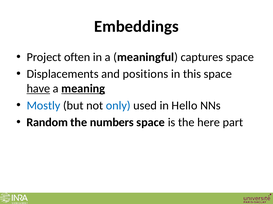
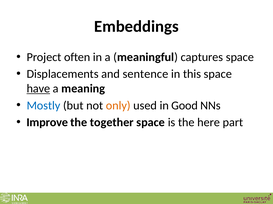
positions: positions -> sentence
meaning underline: present -> none
only colour: blue -> orange
Hello: Hello -> Good
Random: Random -> Improve
numbers: numbers -> together
